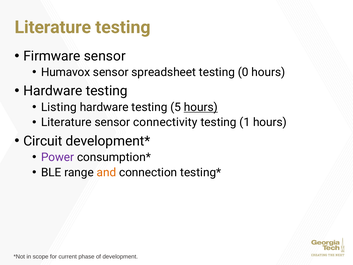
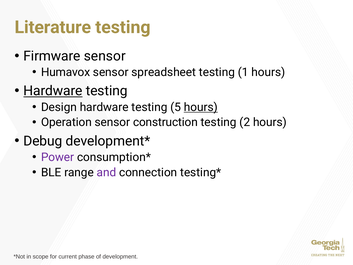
0: 0 -> 1
Hardware at (53, 91) underline: none -> present
Listing: Listing -> Design
Literature at (66, 122): Literature -> Operation
connectivity: connectivity -> construction
1: 1 -> 2
Circuit: Circuit -> Debug
and colour: orange -> purple
